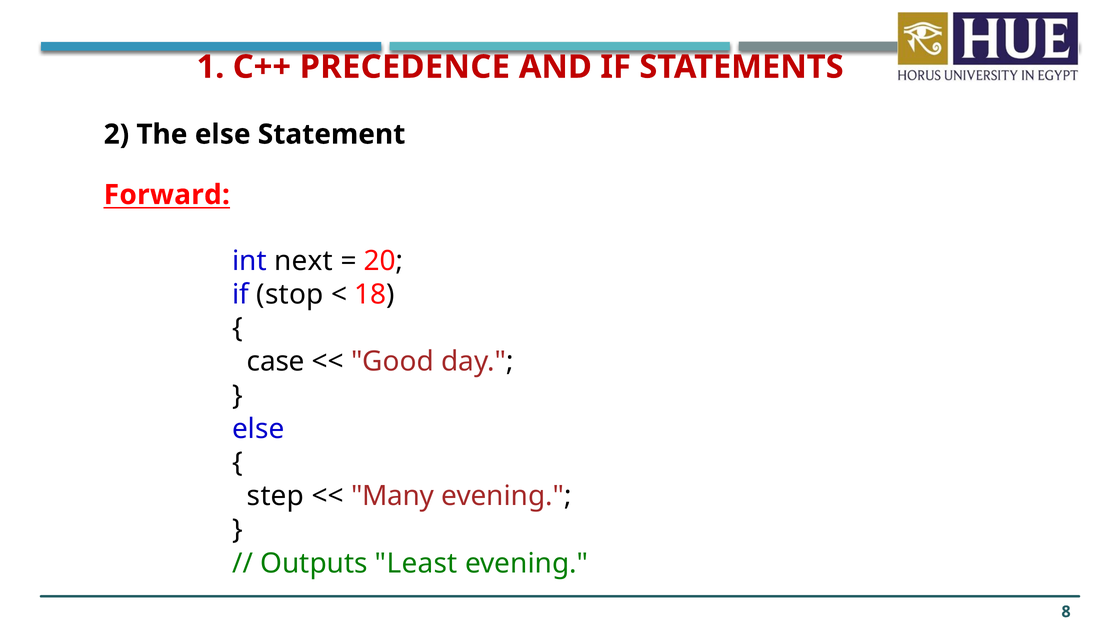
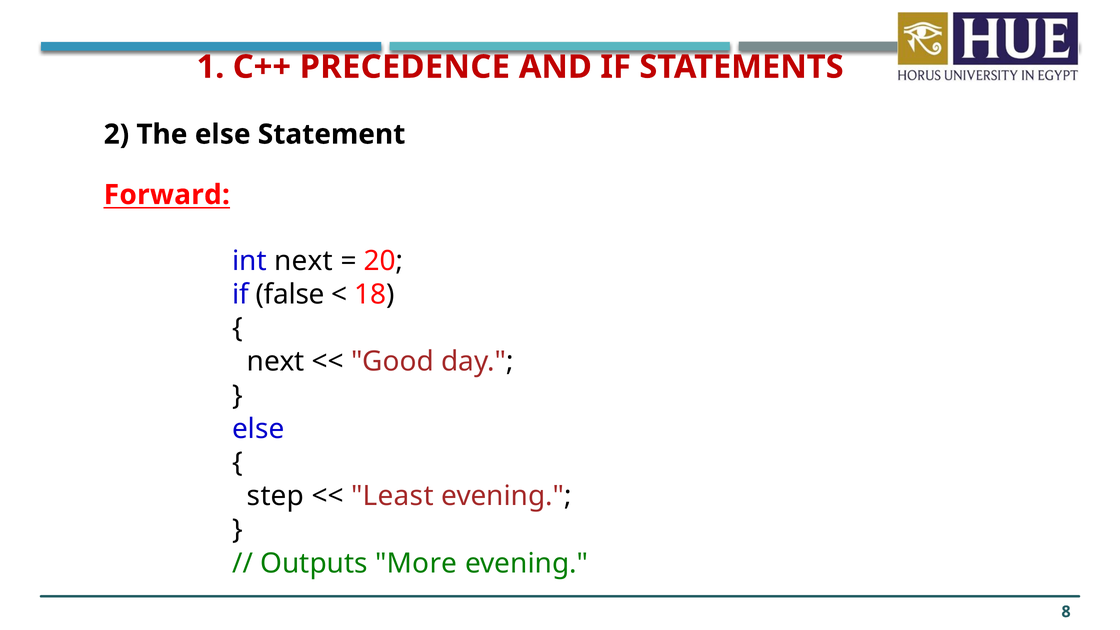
stop: stop -> false
case at (276, 362): case -> next
Many: Many -> Least
Least: Least -> More
